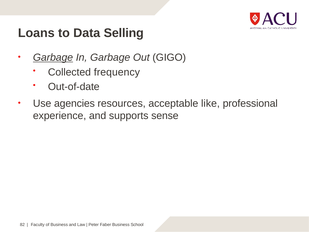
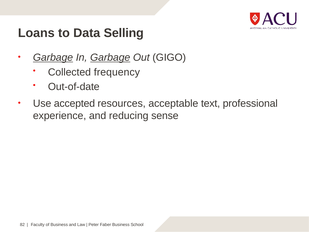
Garbage at (110, 57) underline: none -> present
agencies: agencies -> accepted
like: like -> text
supports: supports -> reducing
